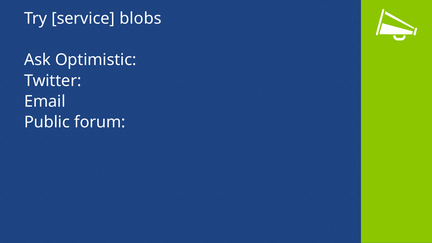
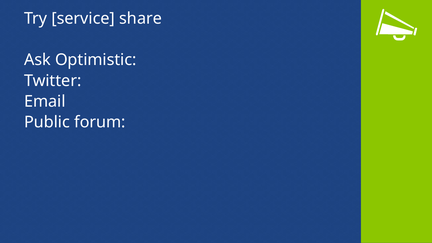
blobs: blobs -> share
